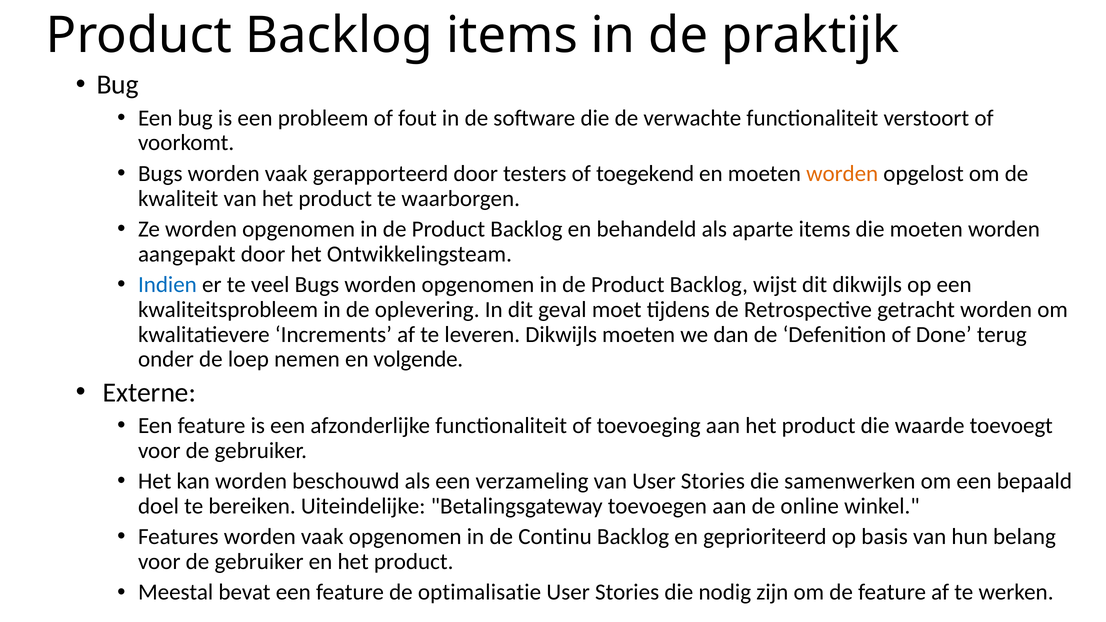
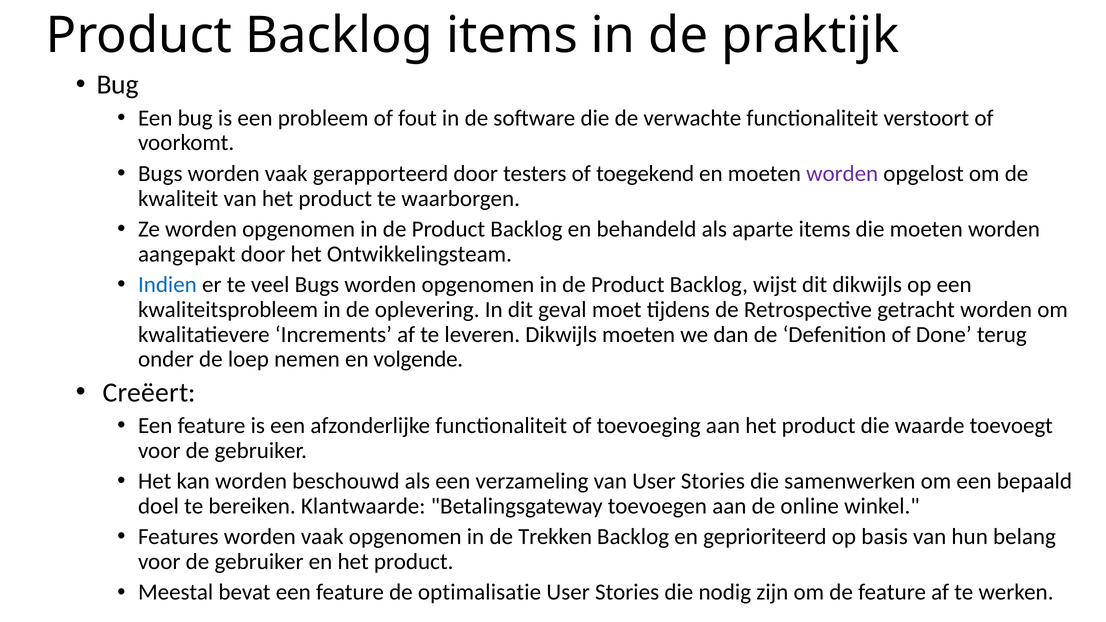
worden at (842, 174) colour: orange -> purple
Externe: Externe -> Creëert
Uiteindelijke: Uiteindelijke -> Klantwaarde
Continu: Continu -> Trekken
